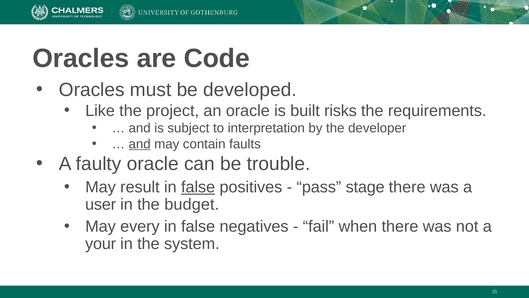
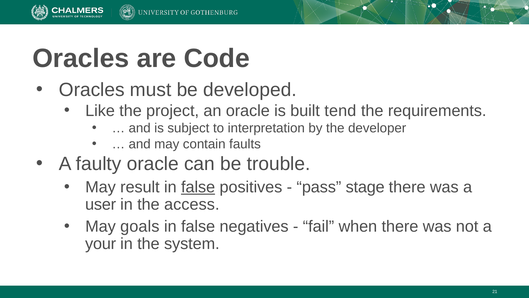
risks: risks -> tend
and at (140, 144) underline: present -> none
budget: budget -> access
every: every -> goals
